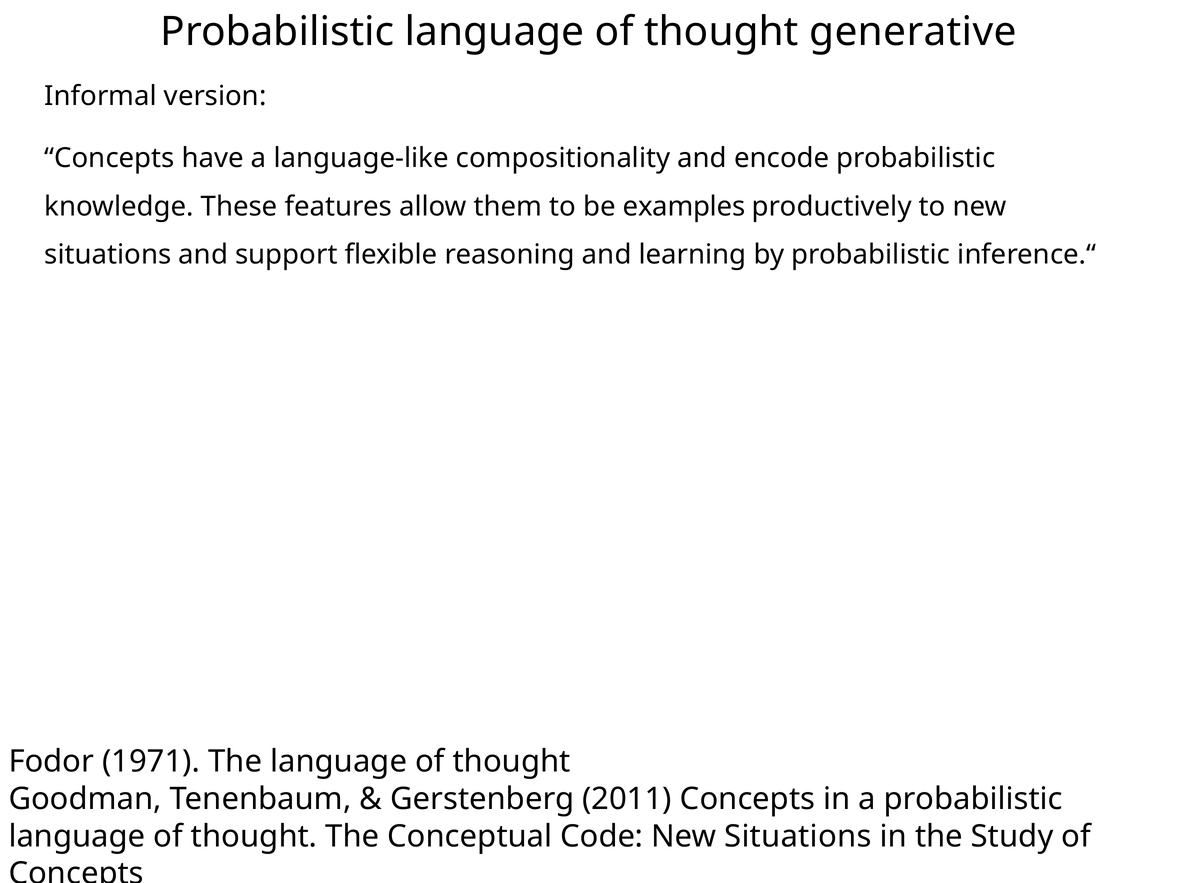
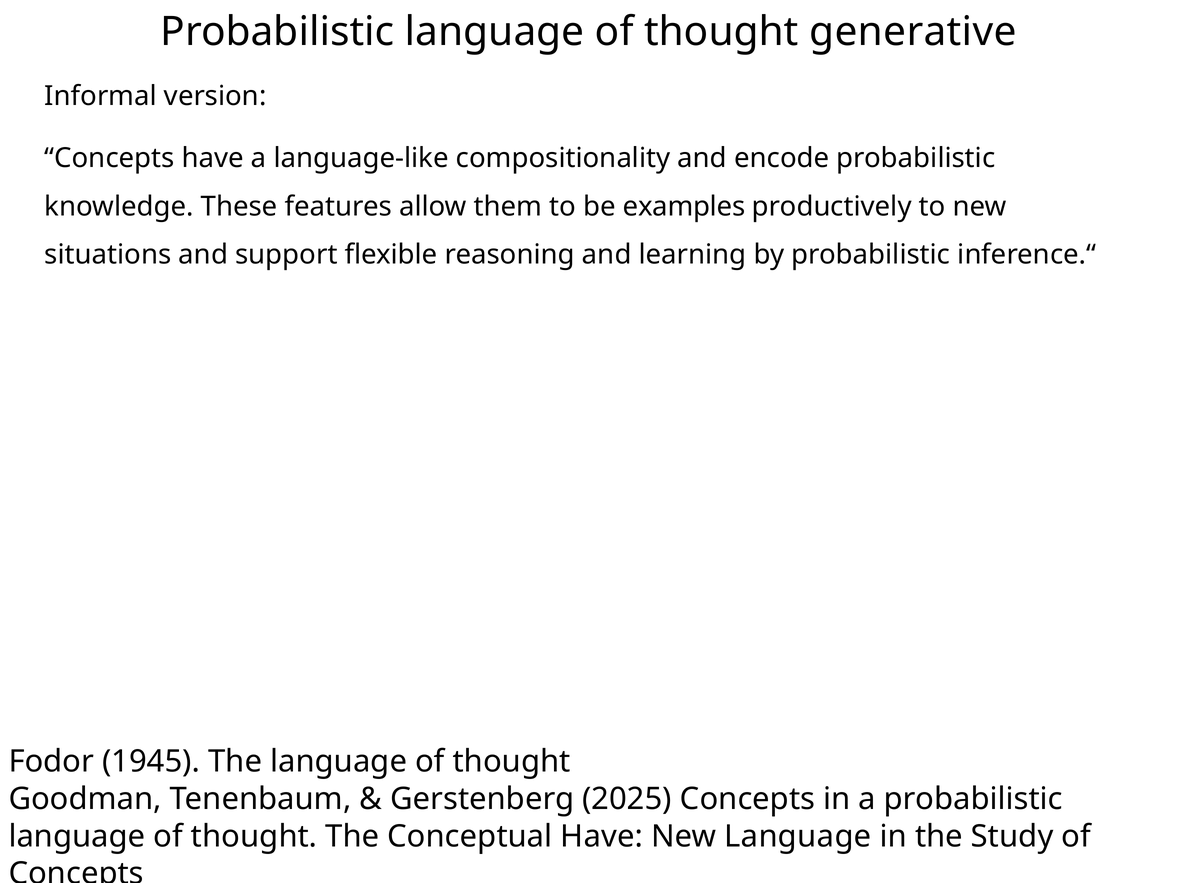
1971: 1971 -> 1945
2011: 2011 -> 2025
Conceptual Code: Code -> Have
Situations at (798, 837): Situations -> Language
